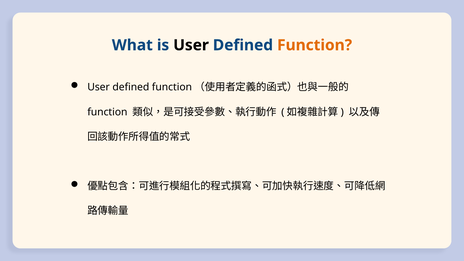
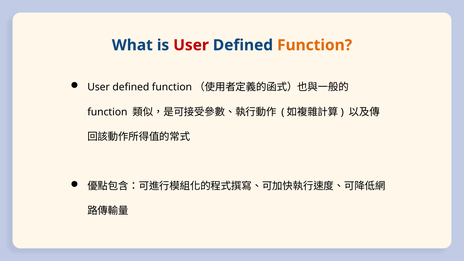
User at (191, 45) colour: black -> red
